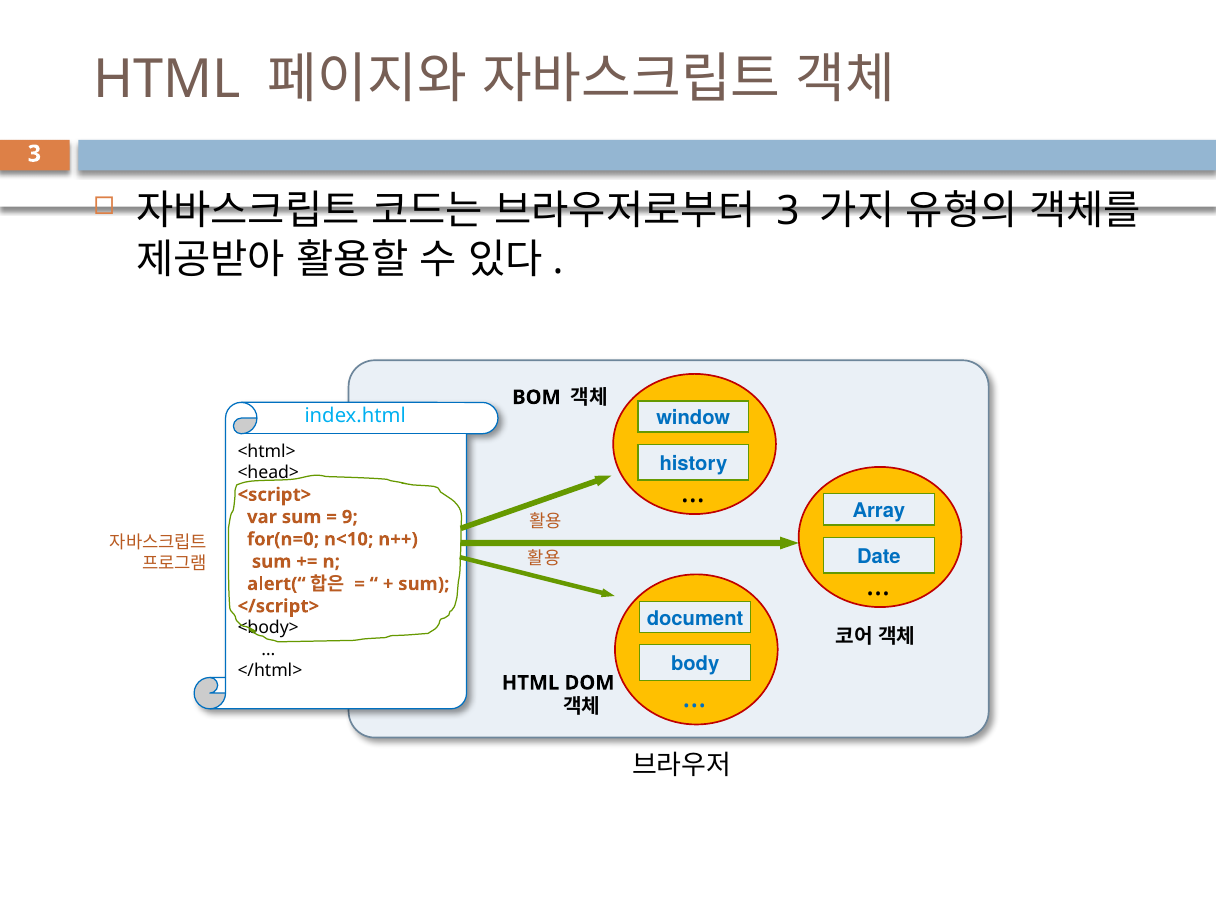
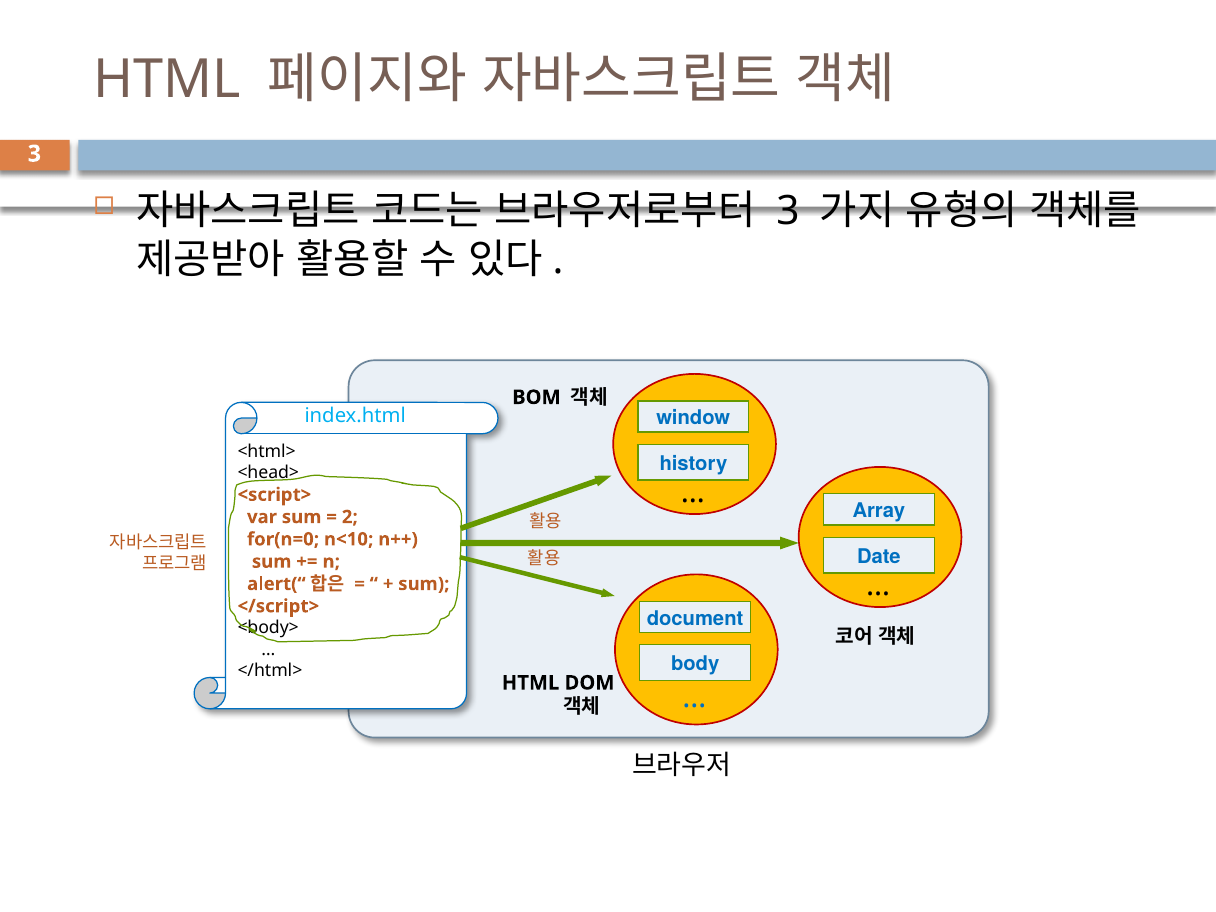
9: 9 -> 2
